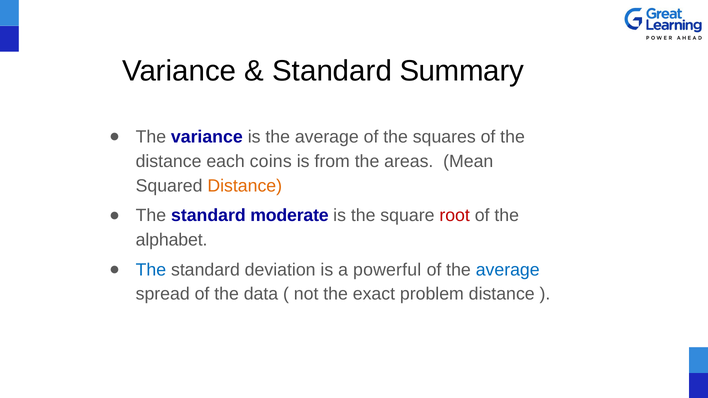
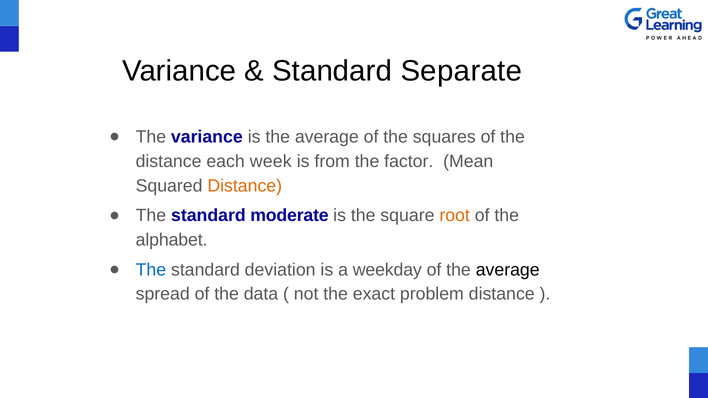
Summary: Summary -> Separate
coins: coins -> week
areas: areas -> factor
root colour: red -> orange
powerful: powerful -> weekday
average at (508, 270) colour: blue -> black
